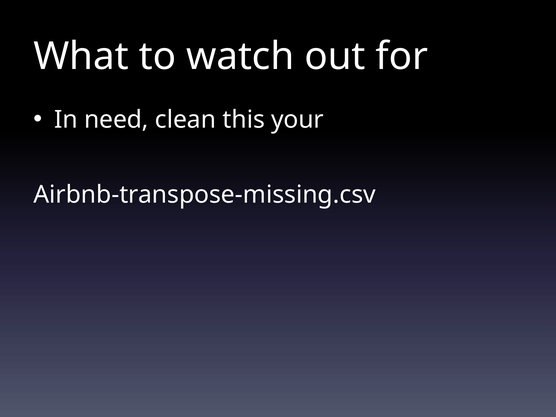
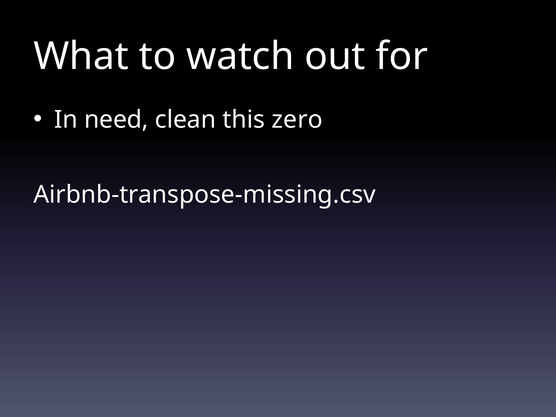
your: your -> zero
